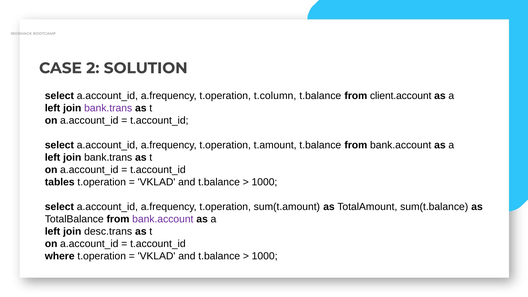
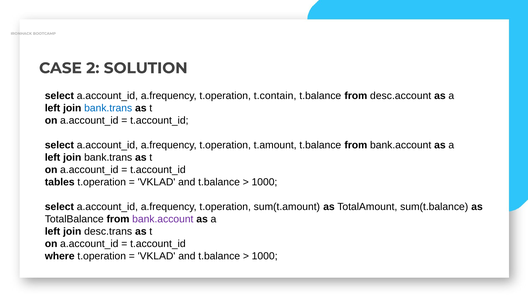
t.column: t.column -> t.contain
client.account: client.account -> desc.account
bank.trans at (108, 108) colour: purple -> blue
